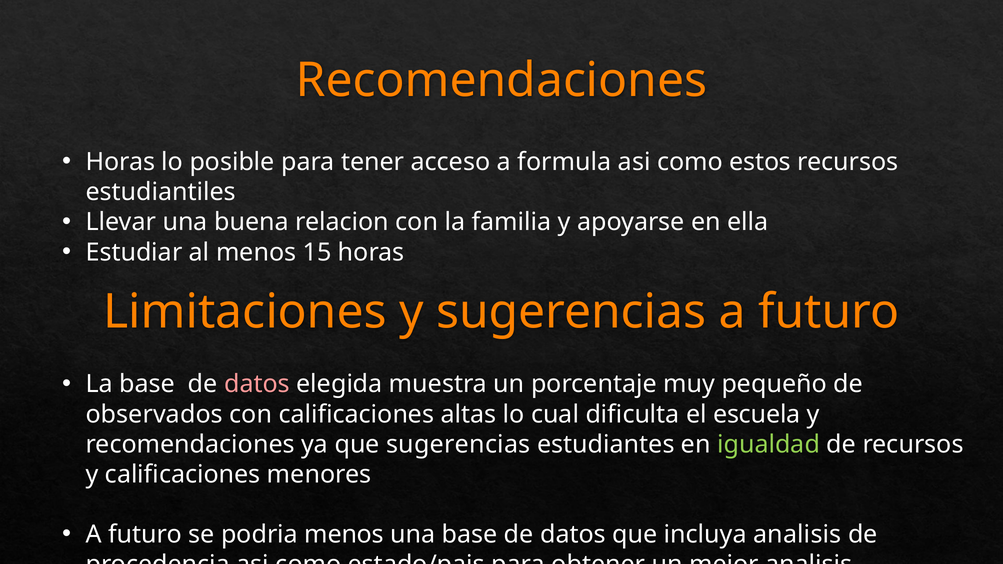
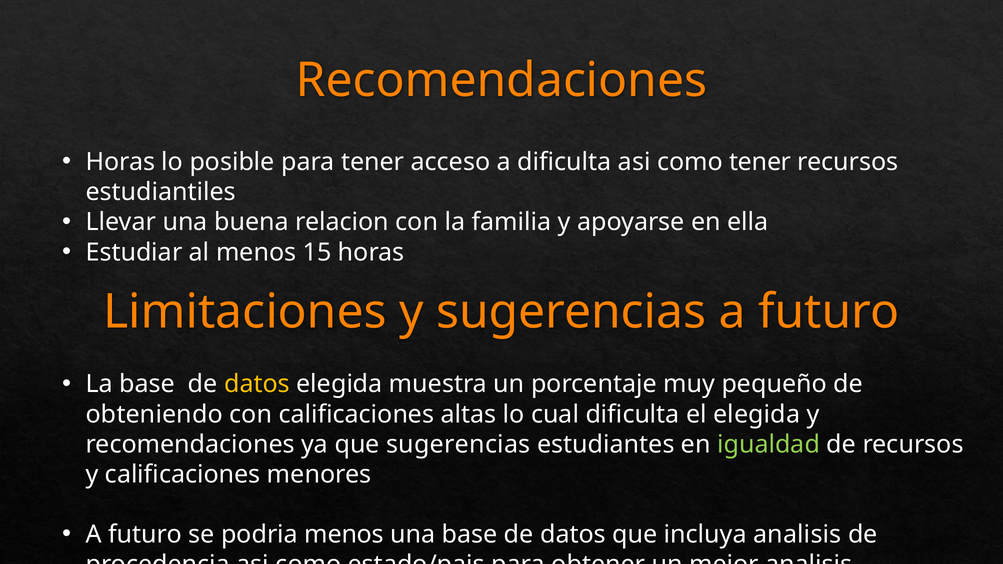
a formula: formula -> dificulta
como estos: estos -> tener
datos at (257, 384) colour: pink -> yellow
observados: observados -> obteniendo
el escuela: escuela -> elegida
